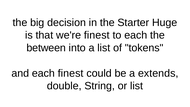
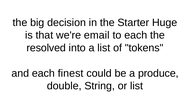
we're finest: finest -> email
between: between -> resolved
extends: extends -> produce
